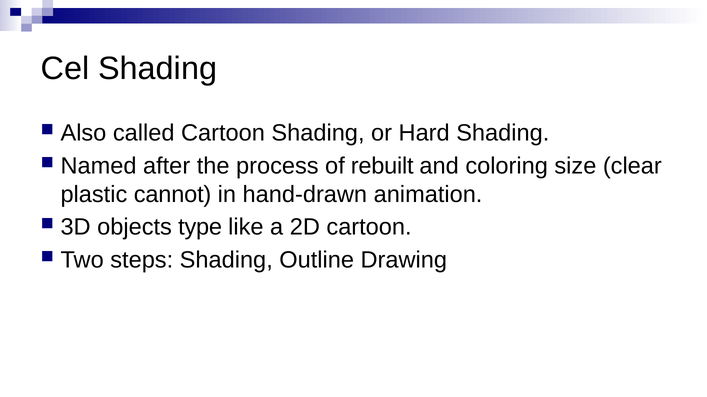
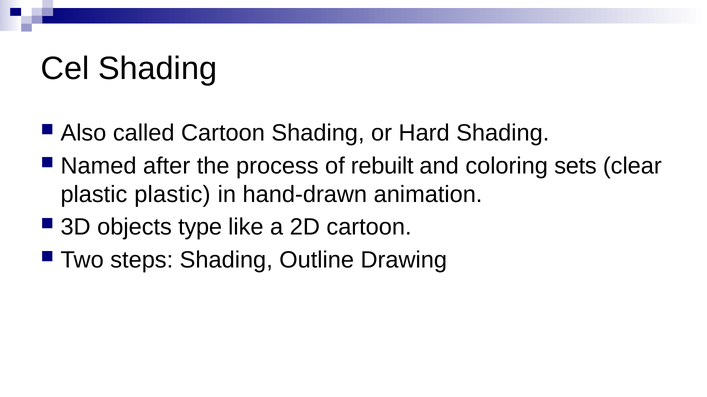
size: size -> sets
plastic cannot: cannot -> plastic
